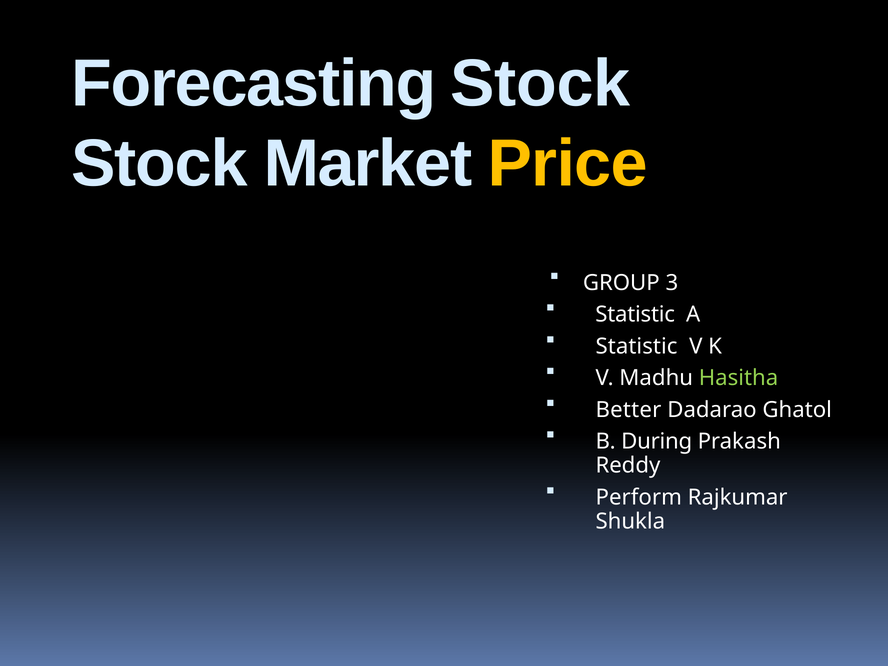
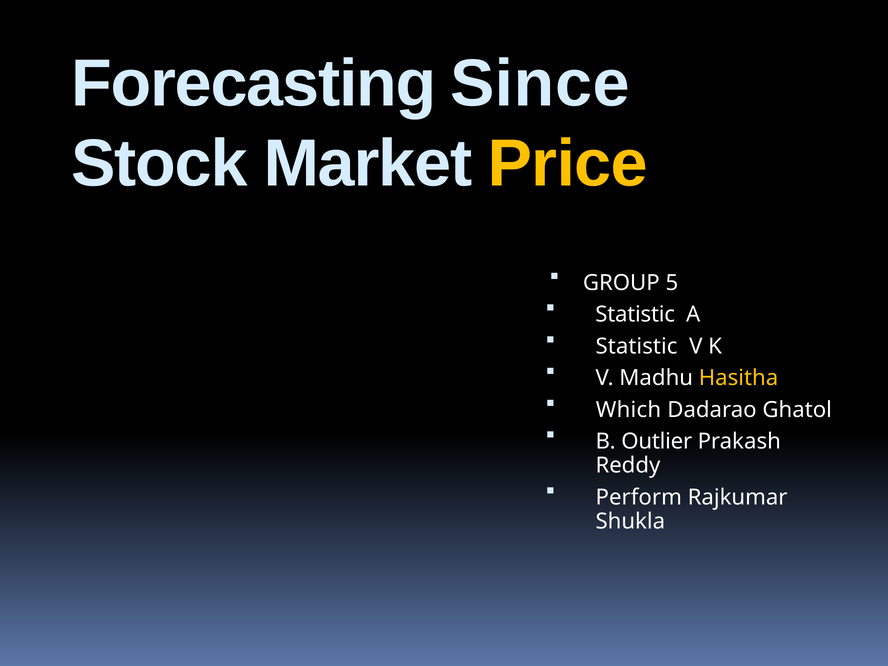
Forecasting Stock: Stock -> Since
3: 3 -> 5
Hasitha colour: light green -> yellow
Better: Better -> Which
During: During -> Outlier
